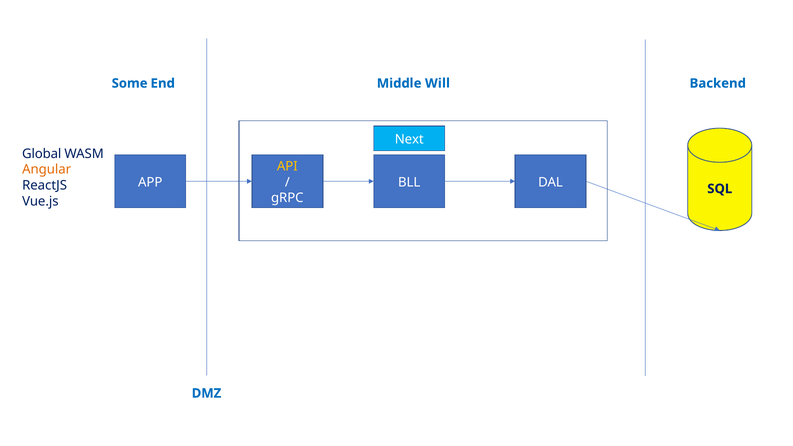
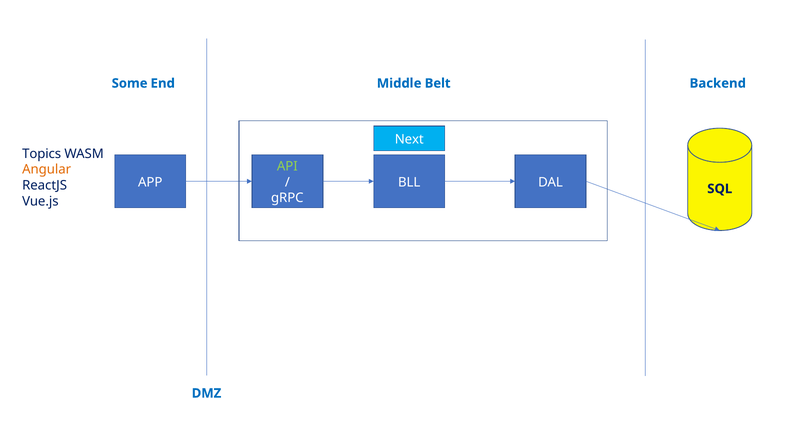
Will: Will -> Belt
Global: Global -> Topics
API colour: yellow -> light green
